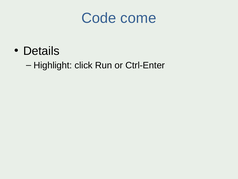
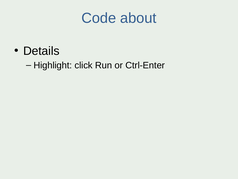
come: come -> about
